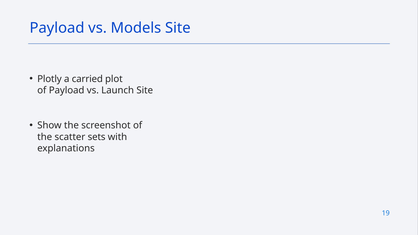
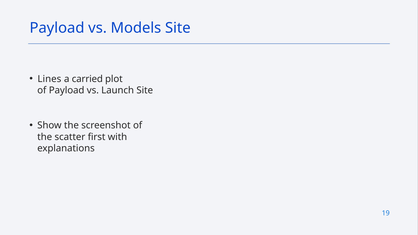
Plotly: Plotly -> Lines
sets: sets -> first
